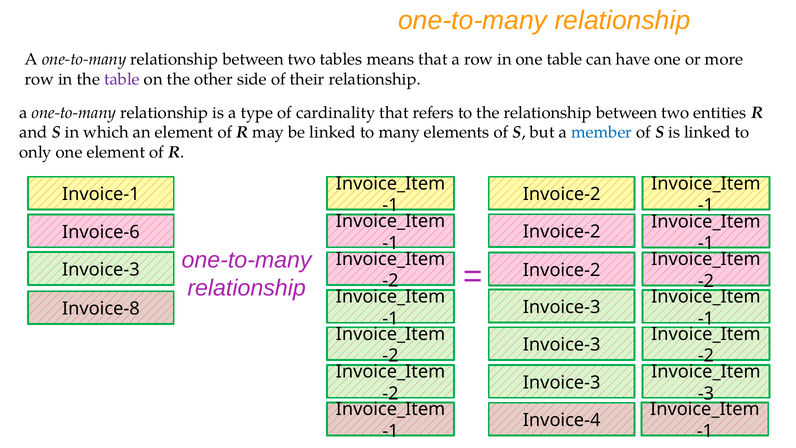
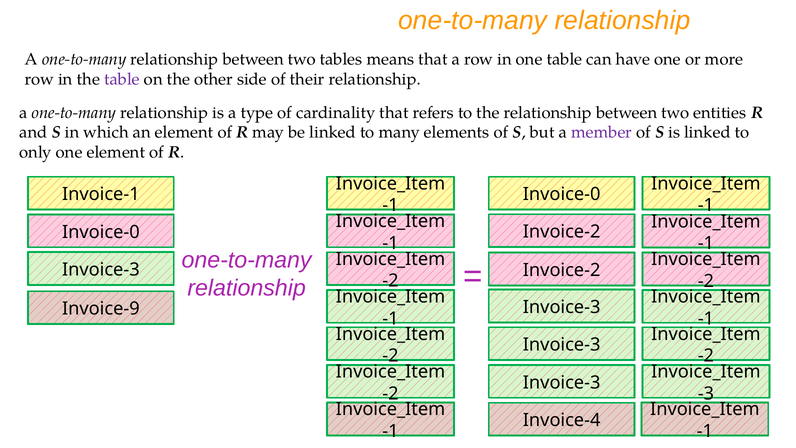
member colour: blue -> purple
Invoice-2 at (562, 194): Invoice-2 -> Invoice-0
Invoice-6 at (101, 232): Invoice-6 -> Invoice-0
Invoice-8: Invoice-8 -> Invoice-9
